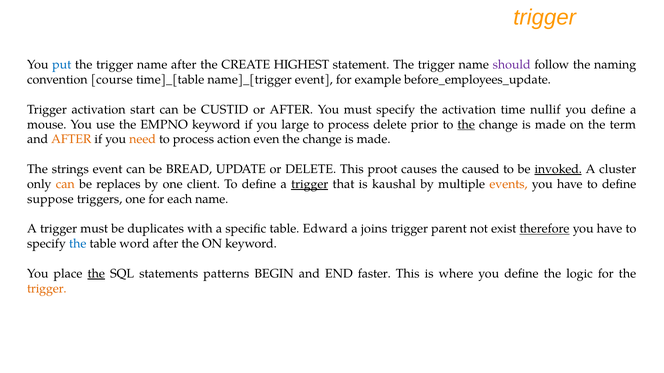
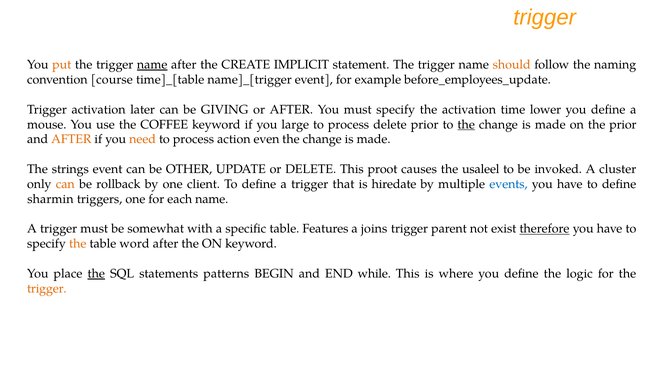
put colour: blue -> orange
name at (152, 65) underline: none -> present
HIGHEST: HIGHEST -> IMPLICIT
should colour: purple -> orange
start: start -> later
CUSTID: CUSTID -> GIVING
nullif: nullif -> lower
EMPNO: EMPNO -> COFFEE
the term: term -> prior
BREAD: BREAD -> OTHER
caused: caused -> usaleel
invoked underline: present -> none
replaces: replaces -> rollback
trigger at (310, 184) underline: present -> none
kaushal: kaushal -> hiredate
events colour: orange -> blue
suppose: suppose -> sharmin
duplicates: duplicates -> somewhat
Edward: Edward -> Features
the at (78, 244) colour: blue -> orange
faster: faster -> while
